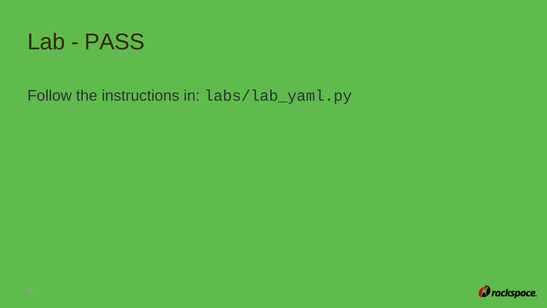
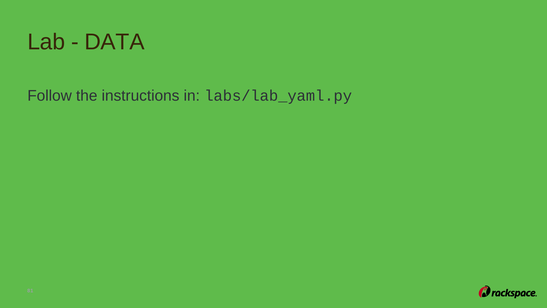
PASS: PASS -> DATA
